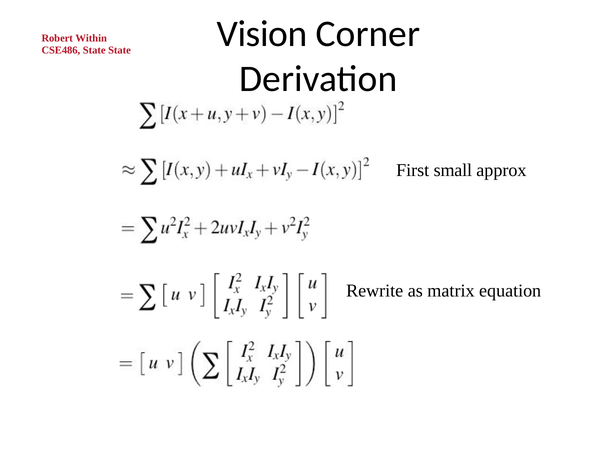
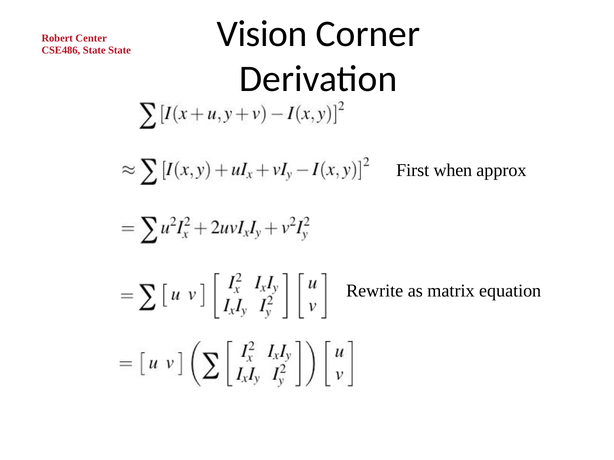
Within: Within -> Center
small: small -> when
